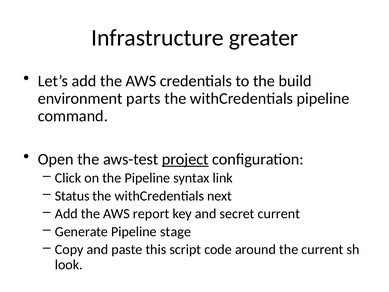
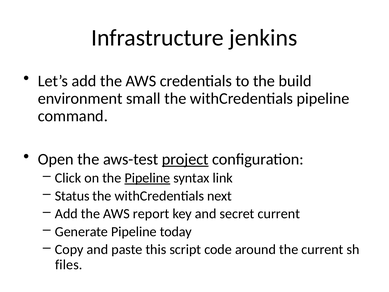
greater: greater -> jenkins
parts: parts -> small
Pipeline at (147, 178) underline: none -> present
stage: stage -> today
look: look -> files
